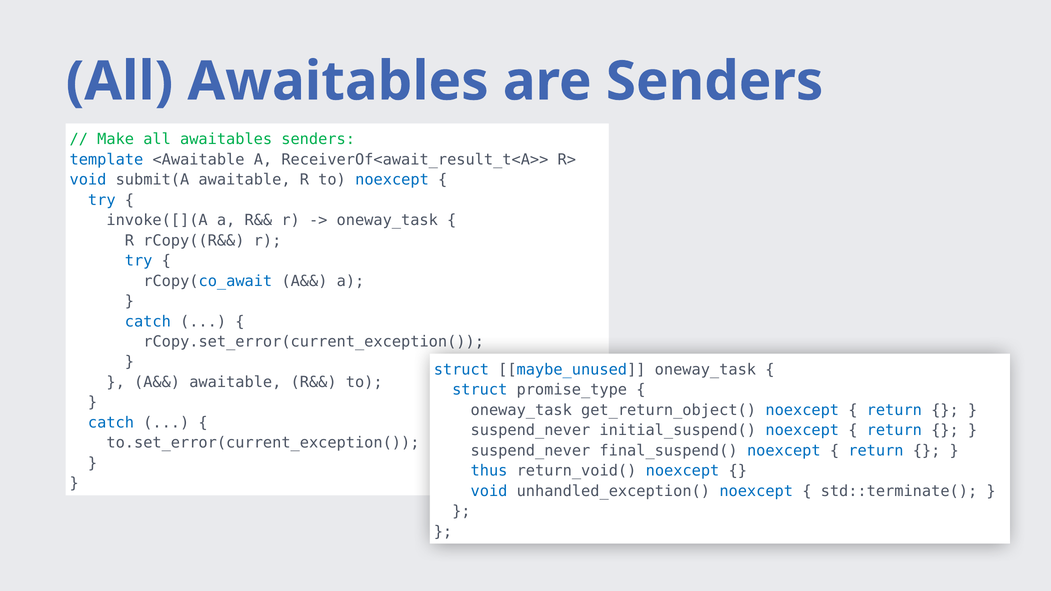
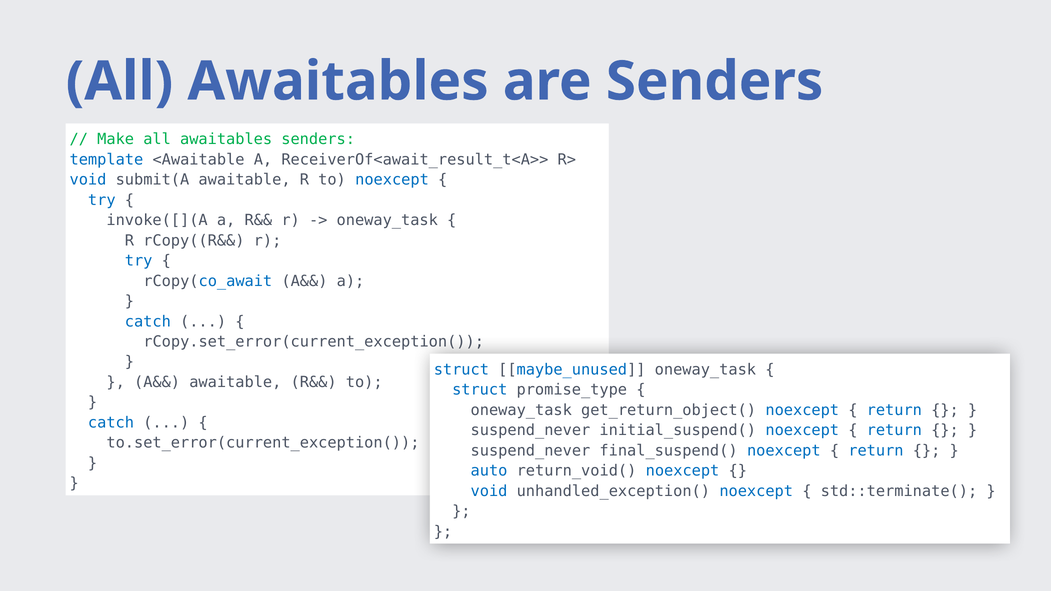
thus: thus -> auto
